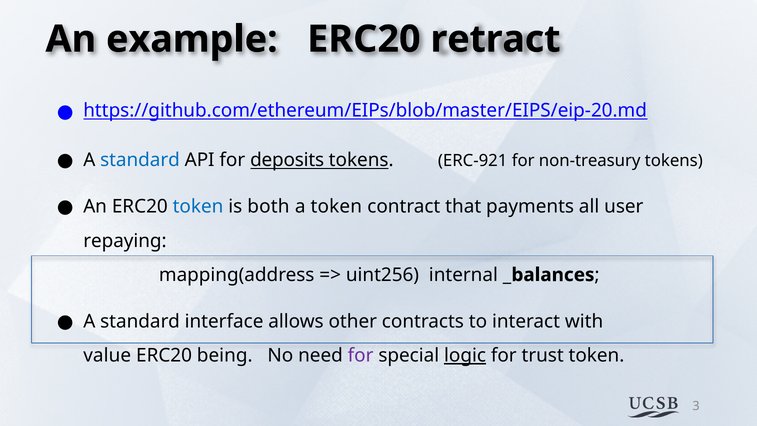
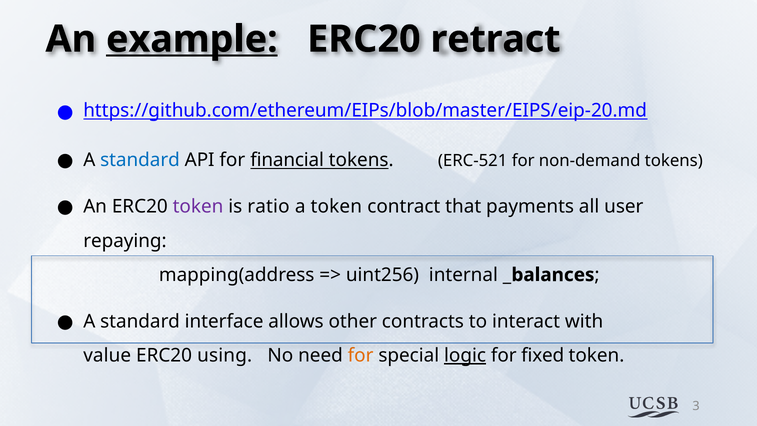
example underline: none -> present
deposits: deposits -> financial
ERC-921: ERC-921 -> ERC-521
non-treasury: non-treasury -> non-demand
token at (198, 207) colour: blue -> purple
both: both -> ratio
being: being -> using
for at (361, 356) colour: purple -> orange
trust: trust -> fixed
